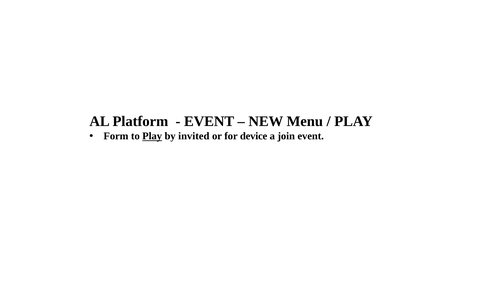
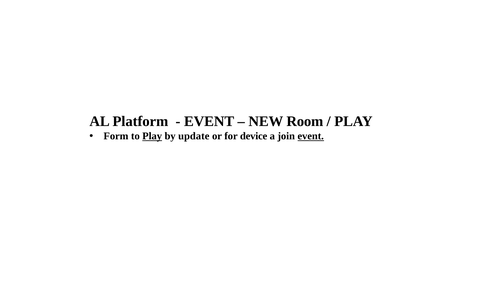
Menu: Menu -> Room
invited: invited -> update
event at (311, 136) underline: none -> present
